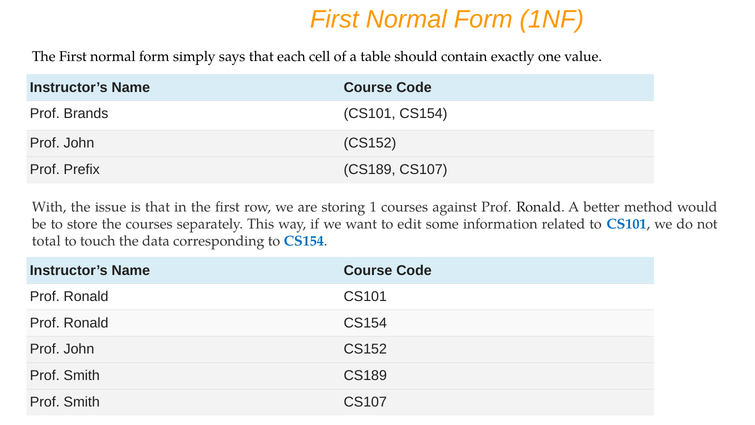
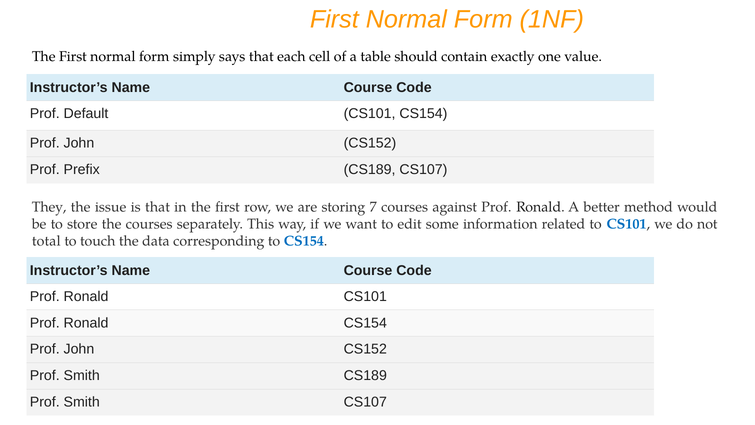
Brands: Brands -> Default
With: With -> They
1: 1 -> 7
